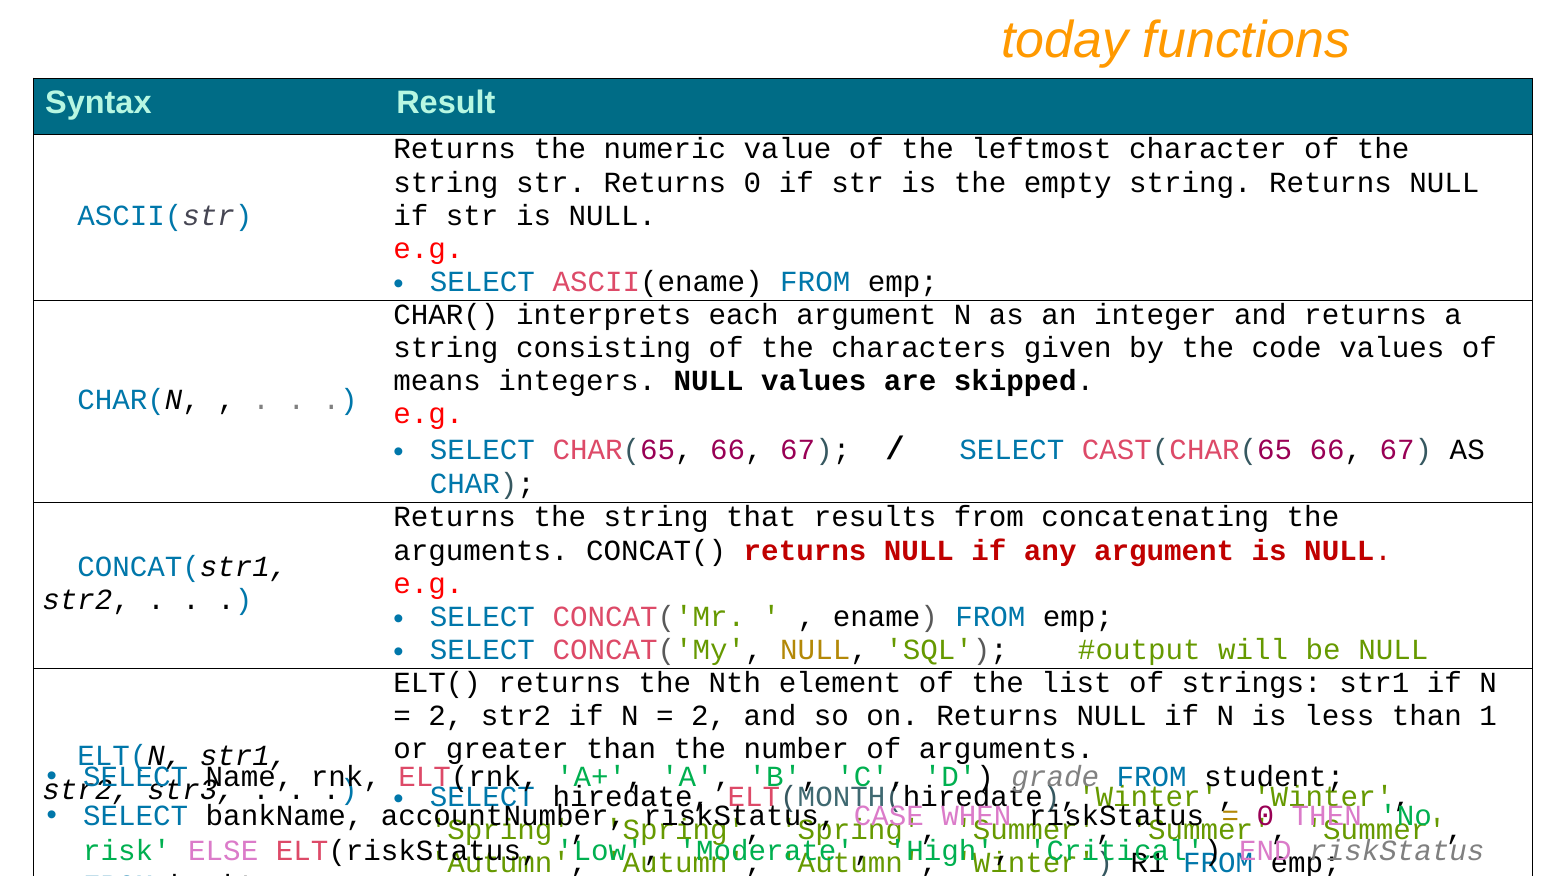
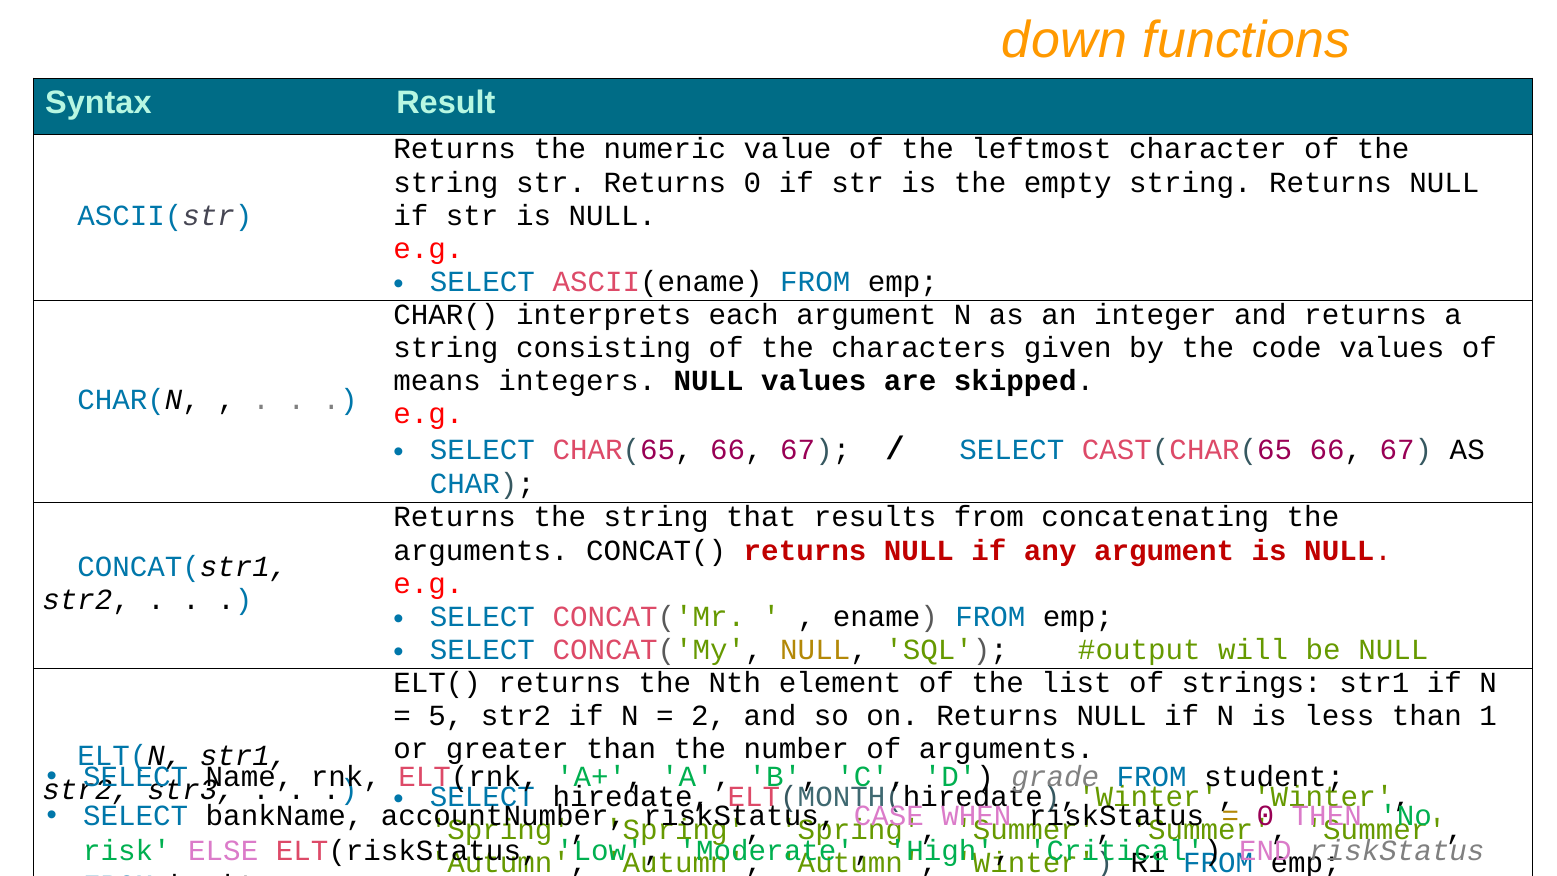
today: today -> down
2 at (446, 716): 2 -> 5
